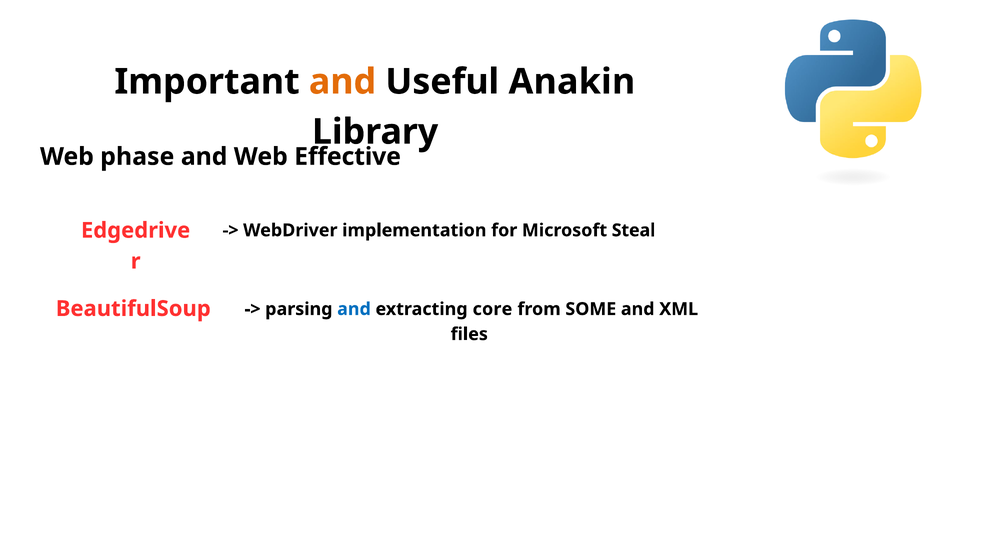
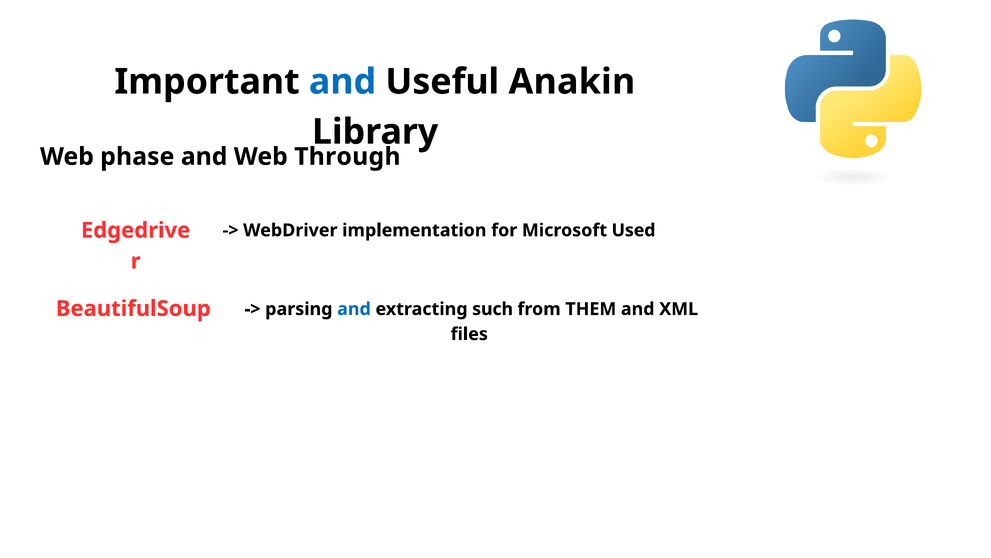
and at (343, 82) colour: orange -> blue
Effective: Effective -> Through
Steal: Steal -> Used
core: core -> such
SOME: SOME -> THEM
